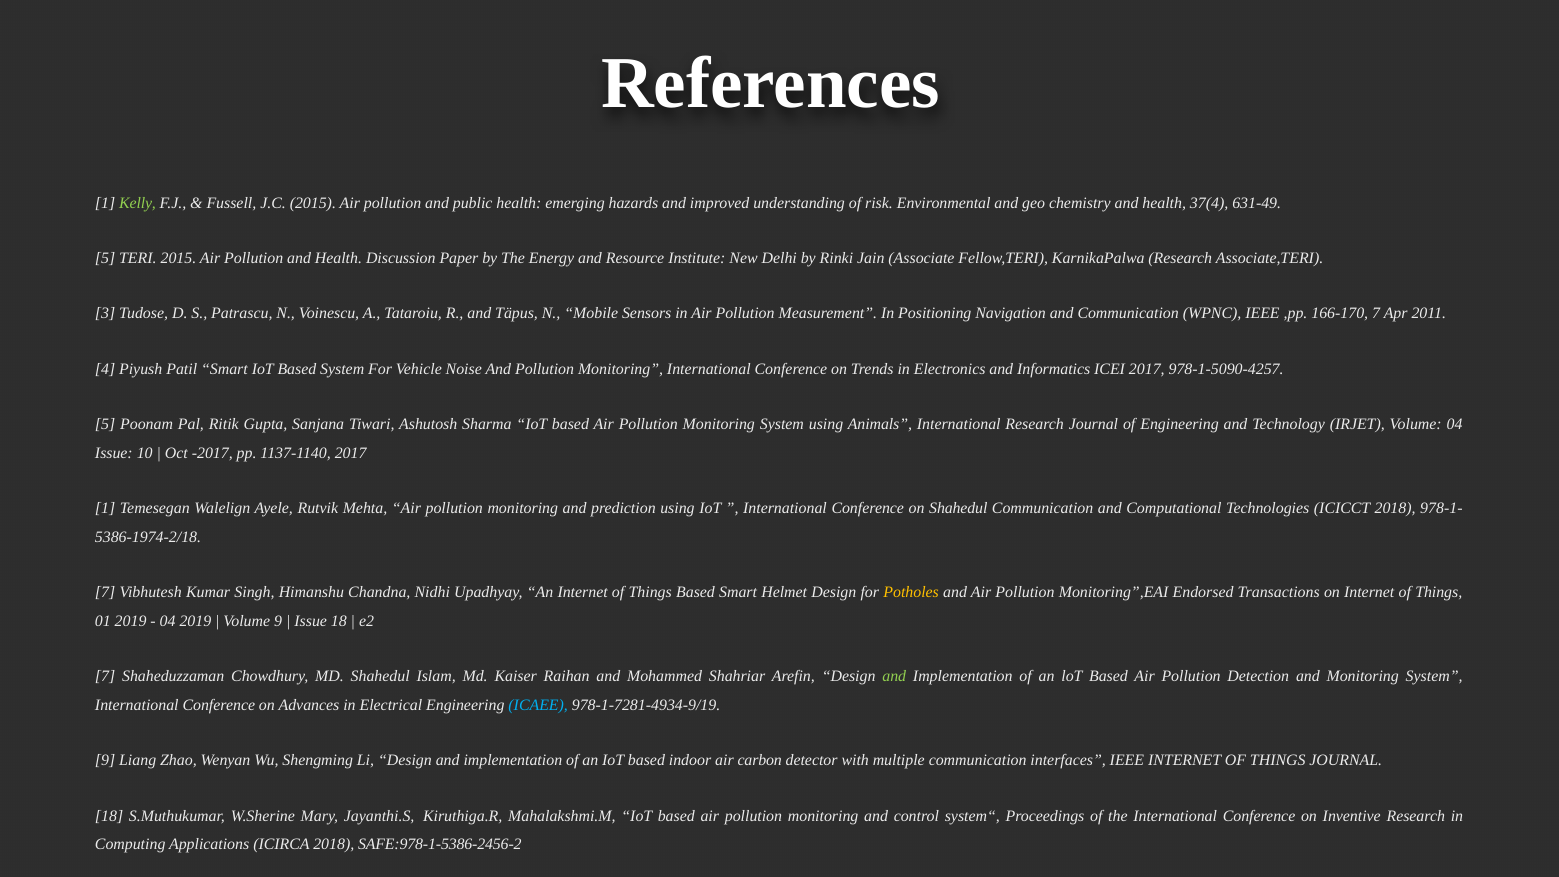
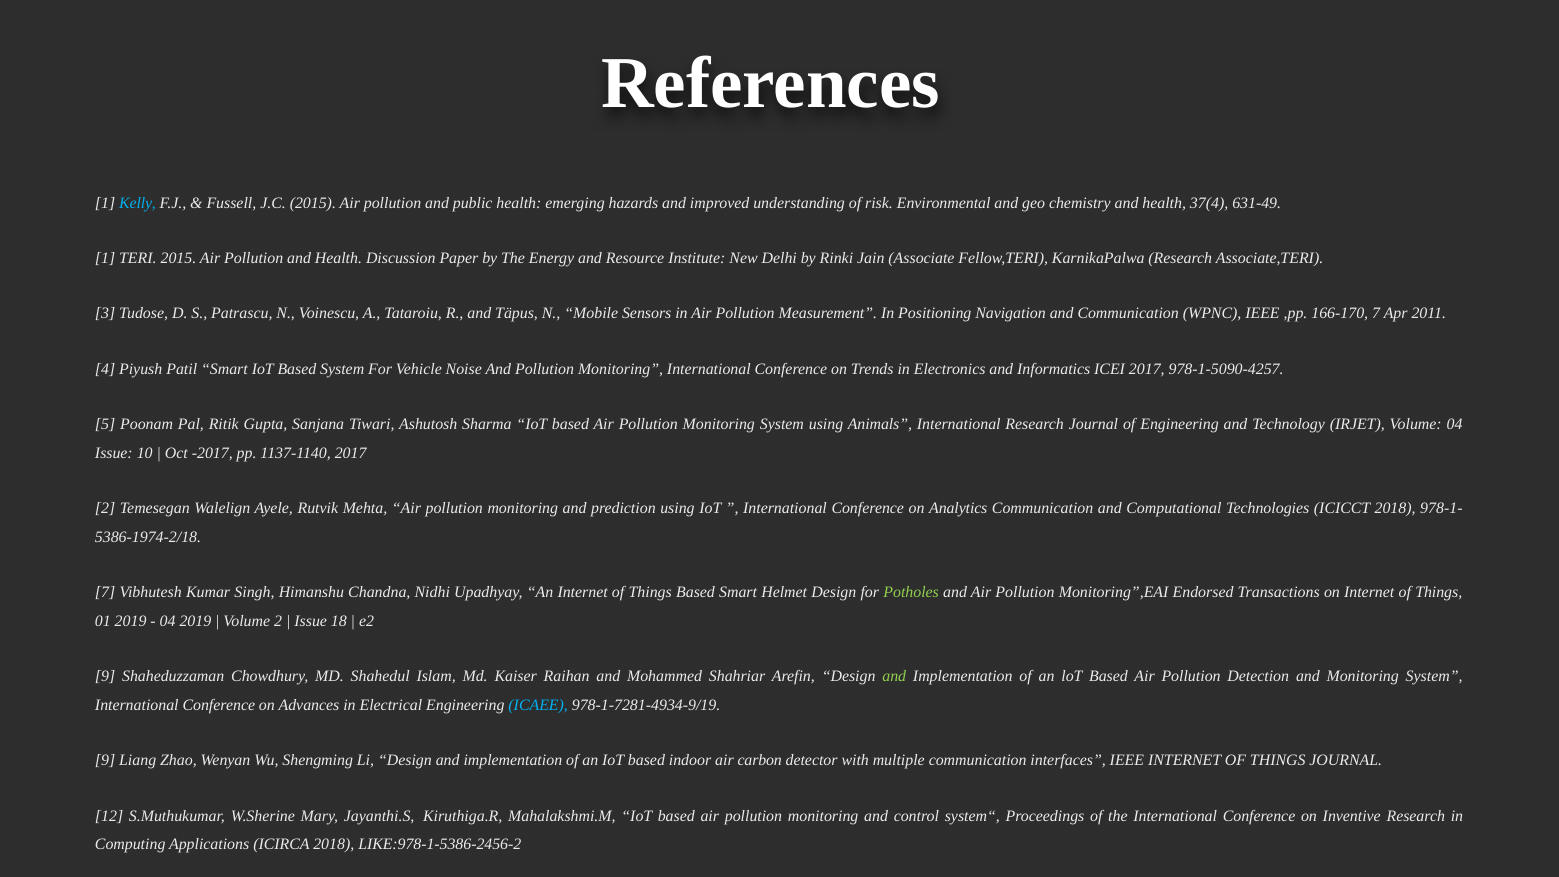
Kelly colour: light green -> light blue
5 at (105, 258): 5 -> 1
1 at (105, 508): 1 -> 2
on Shahedul: Shahedul -> Analytics
Potholes colour: yellow -> light green
Volume 9: 9 -> 2
7 at (105, 676): 7 -> 9
18 at (109, 816): 18 -> 12
SAFE:978-1-5386-2456-2: SAFE:978-1-5386-2456-2 -> LIKE:978-1-5386-2456-2
